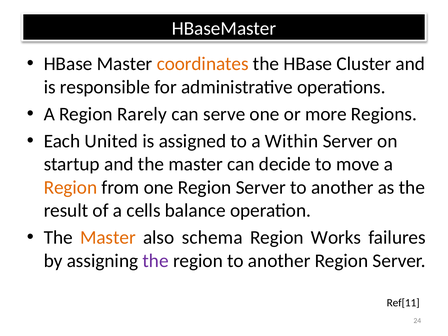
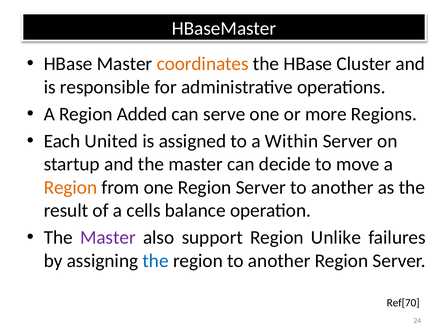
Rarely: Rarely -> Added
Master at (108, 238) colour: orange -> purple
schema: schema -> support
Works: Works -> Unlike
the at (156, 261) colour: purple -> blue
Ref[11: Ref[11 -> Ref[70
